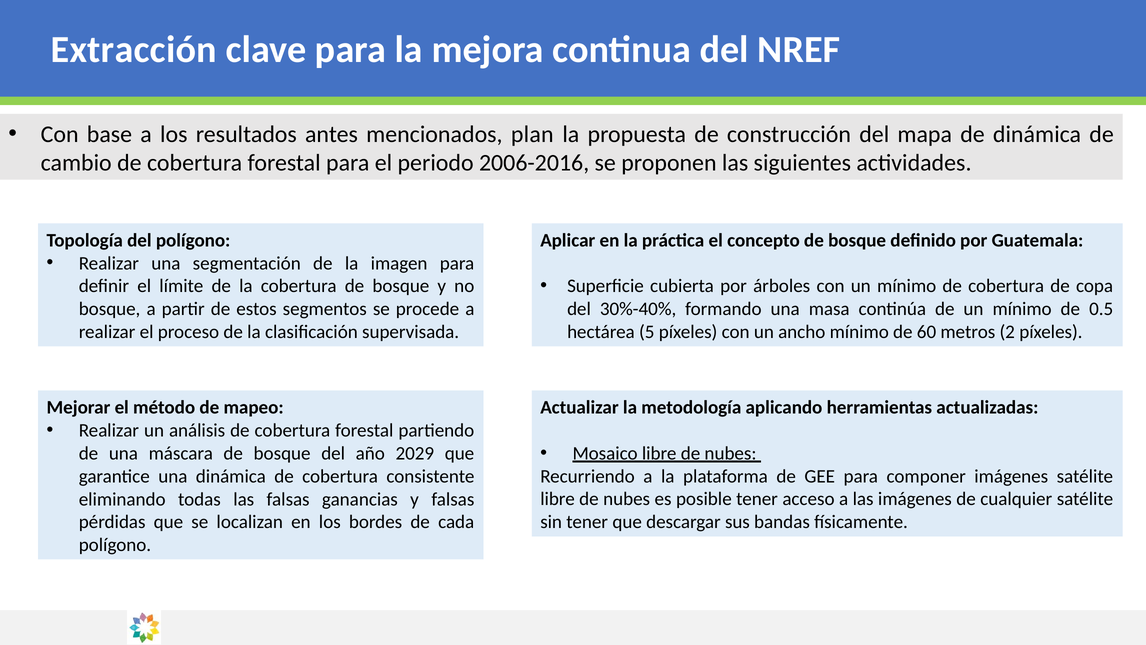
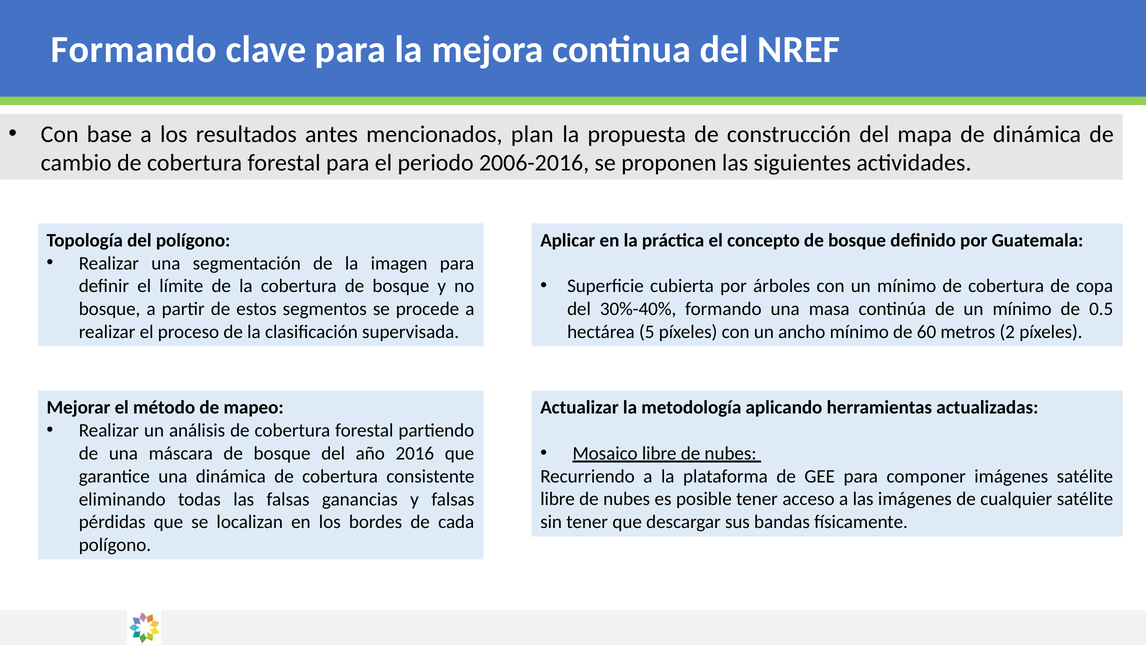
Extracción at (134, 50): Extracción -> Formando
2029: 2029 -> 2016
